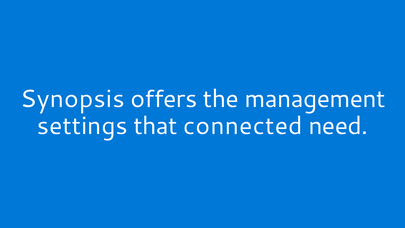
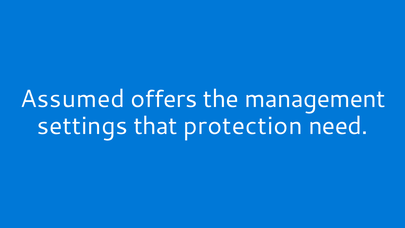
Synopsis: Synopsis -> Assumed
connected: connected -> protection
